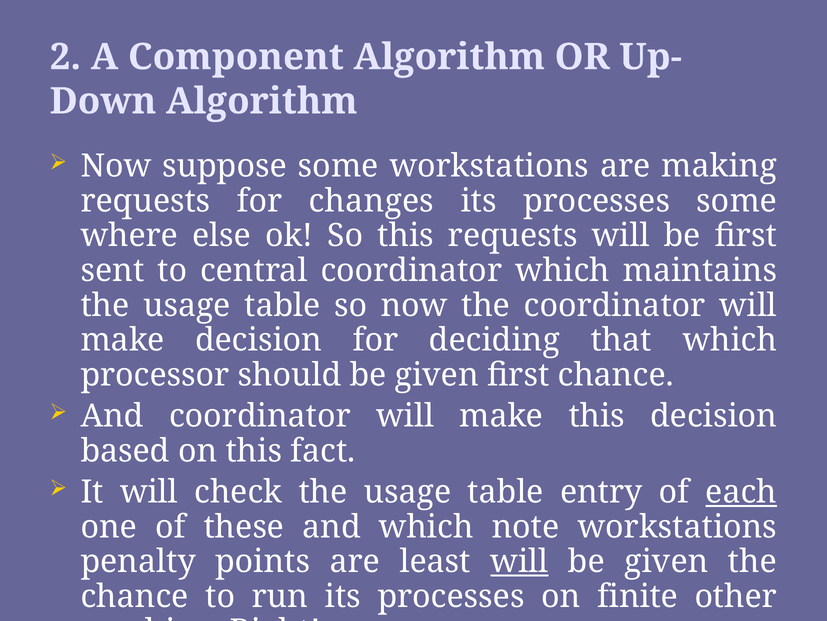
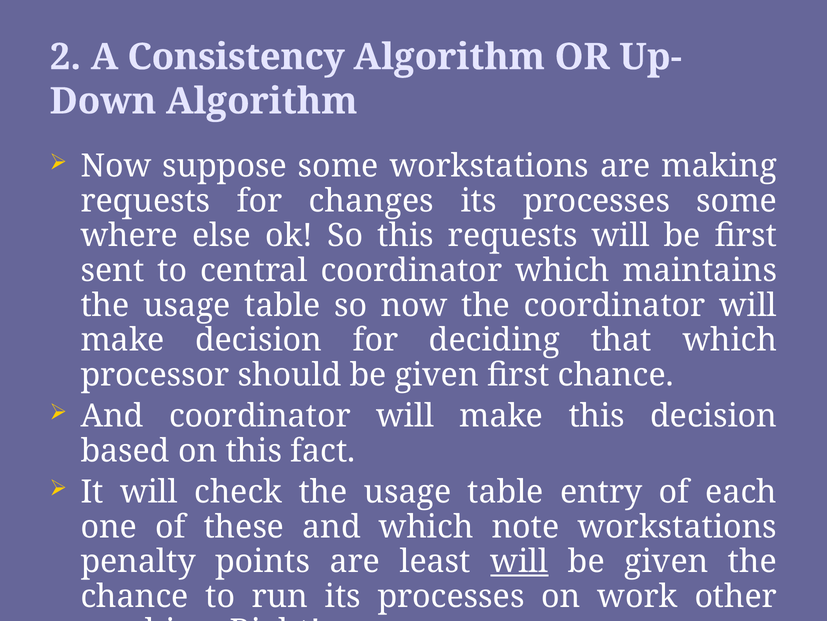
Component: Component -> Consistency
each underline: present -> none
finite: finite -> work
